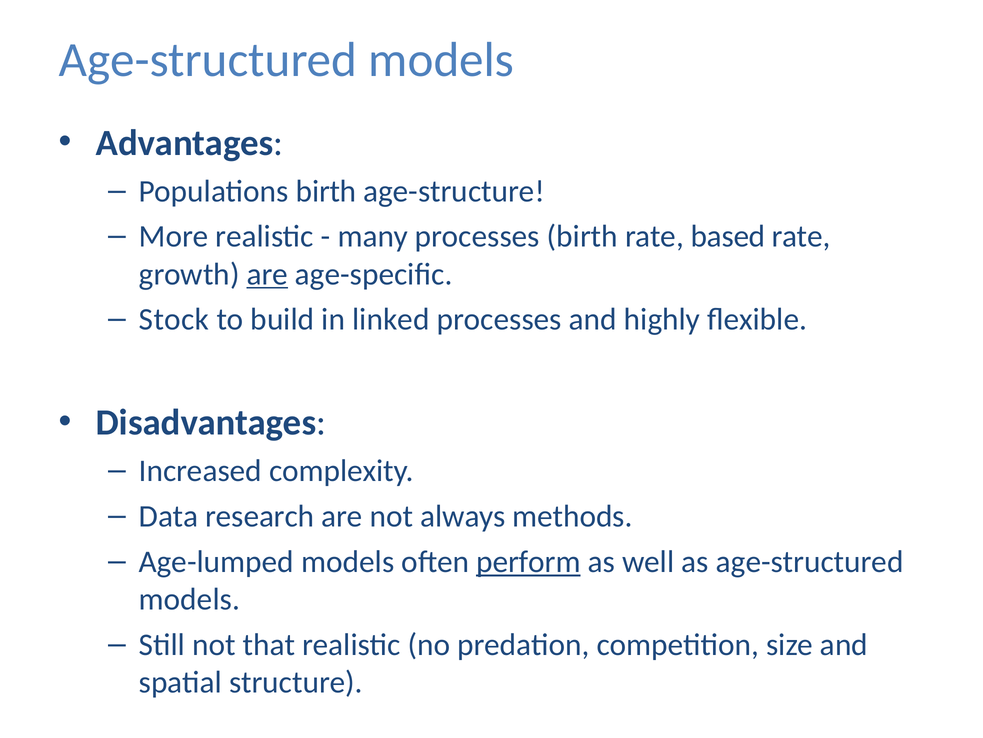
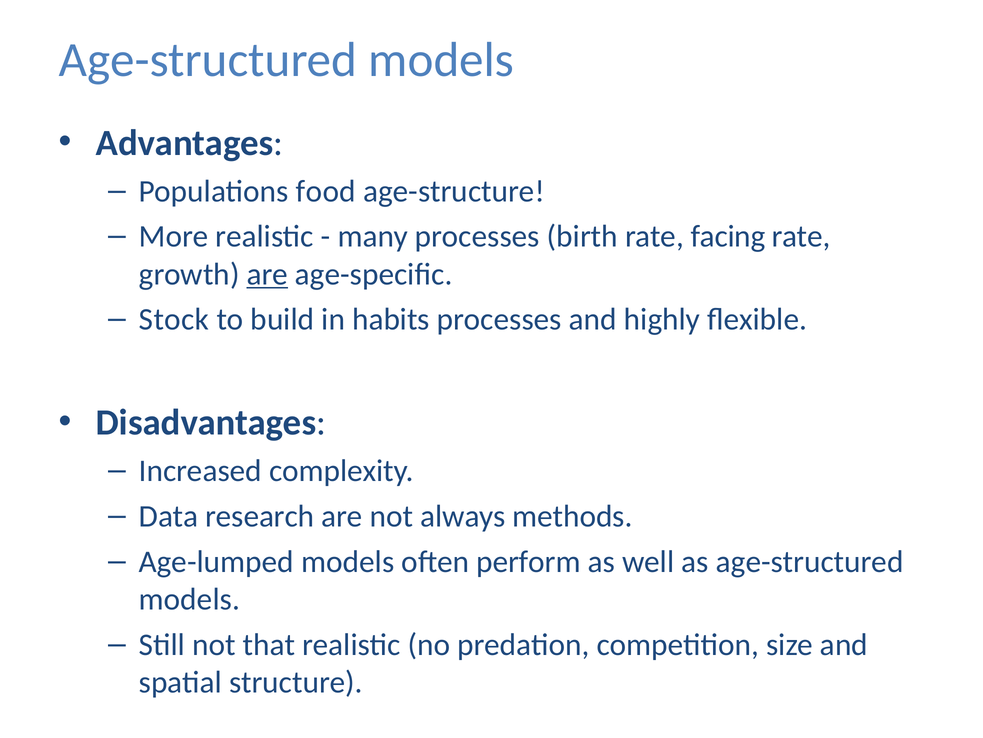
Populations birth: birth -> food
based: based -> facing
linked: linked -> habits
perform underline: present -> none
